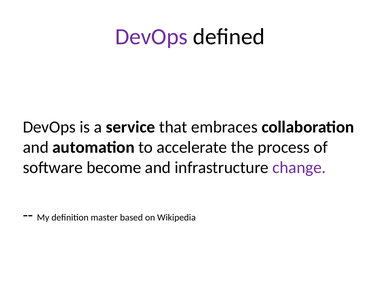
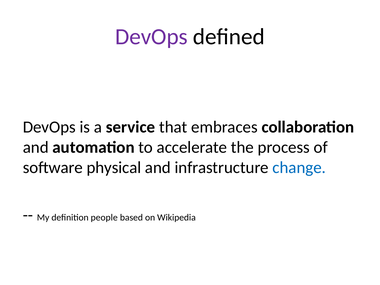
become: become -> physical
change colour: purple -> blue
master: master -> people
